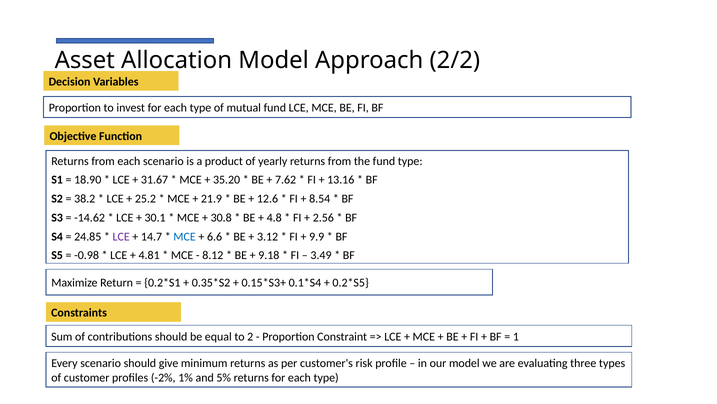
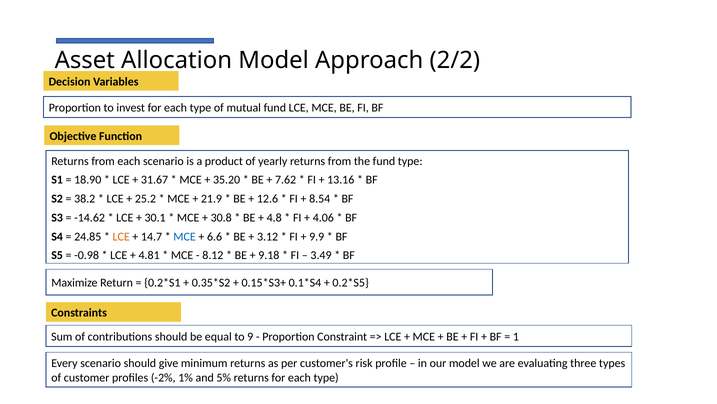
2.56: 2.56 -> 4.06
LCE at (121, 236) colour: purple -> orange
2: 2 -> 9
